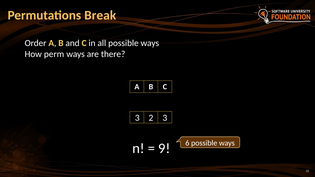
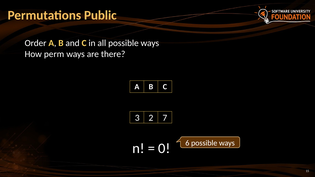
Break: Break -> Public
2 3: 3 -> 7
9: 9 -> 0
